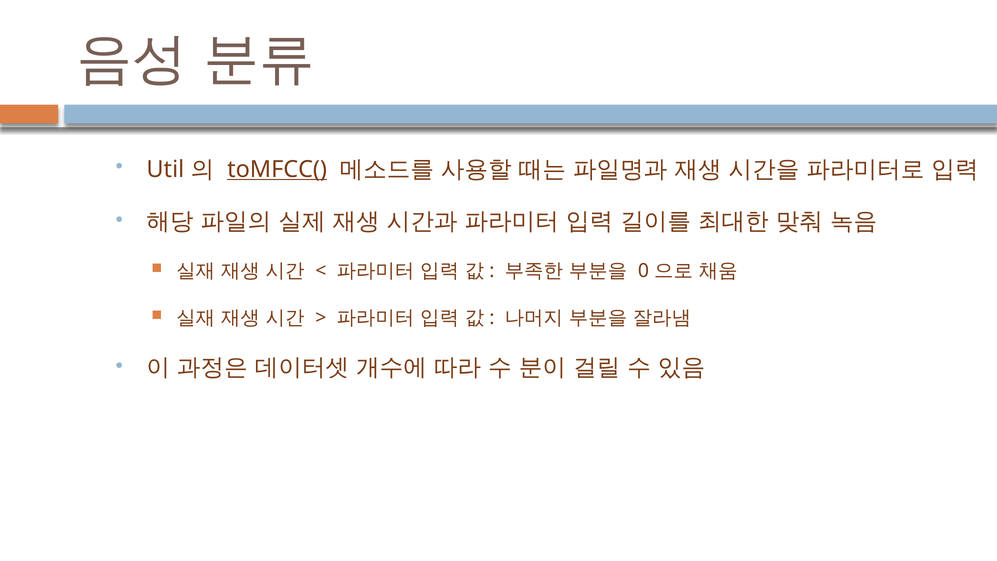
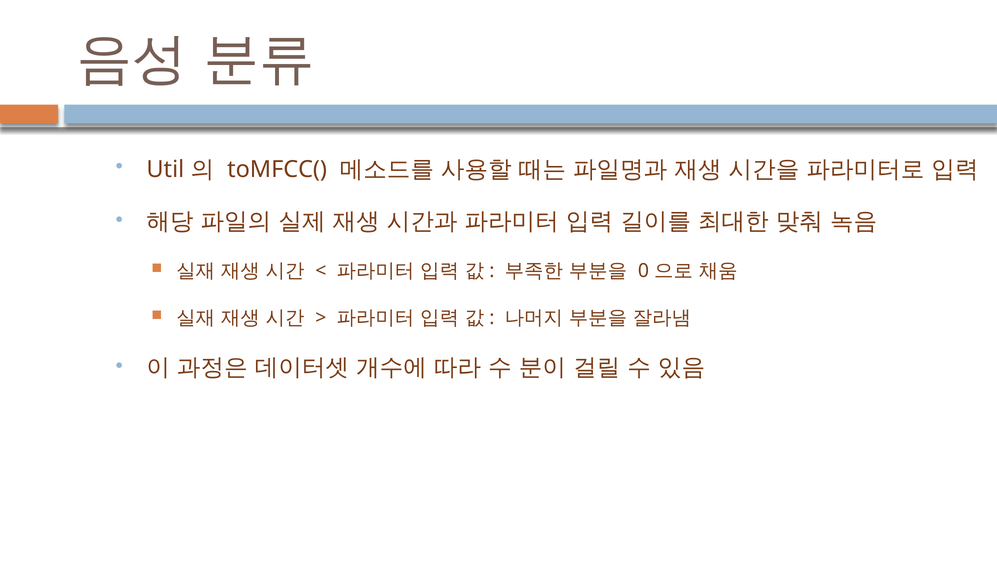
toMFCC( underline: present -> none
